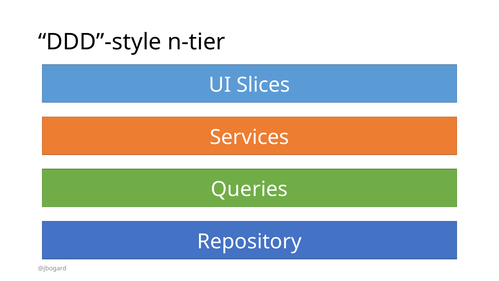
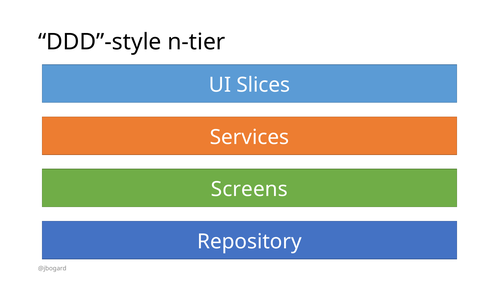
Queries: Queries -> Screens
